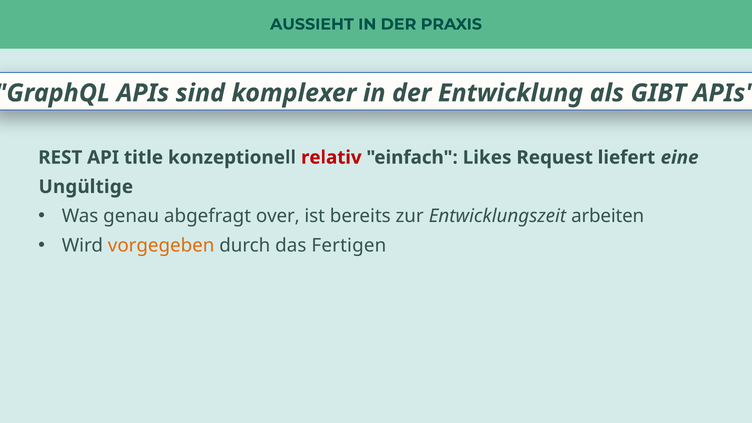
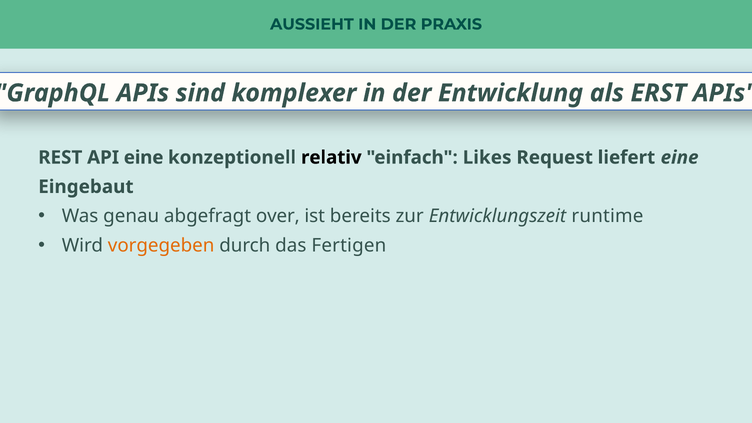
GIBT: GIBT -> ERST
API title: title -> eine
relativ colour: red -> black
Ungültige: Ungültige -> Eingebaut
arbeiten: arbeiten -> runtime
